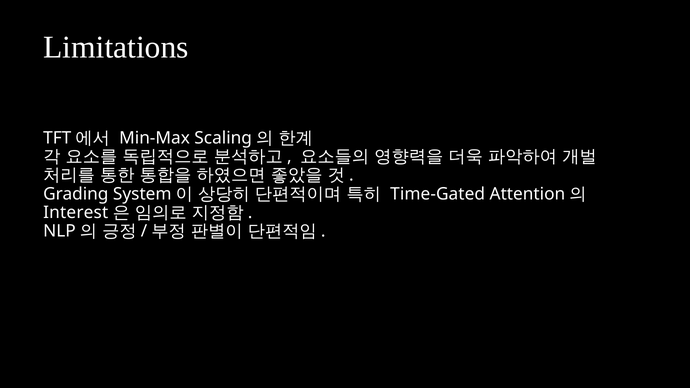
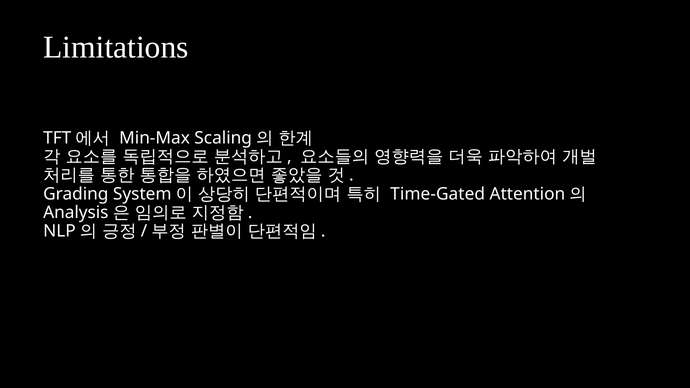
Interest: Interest -> Analysis
